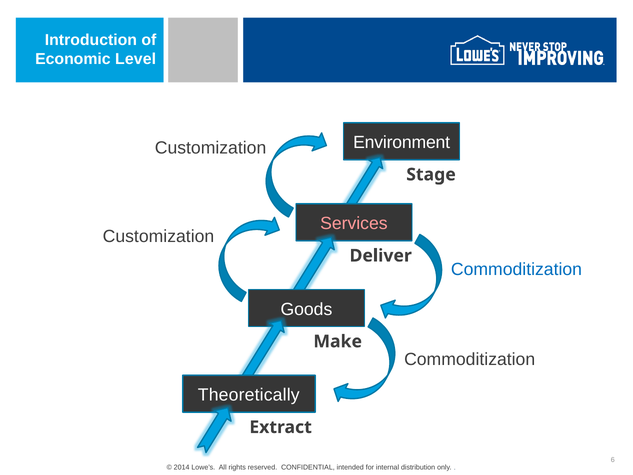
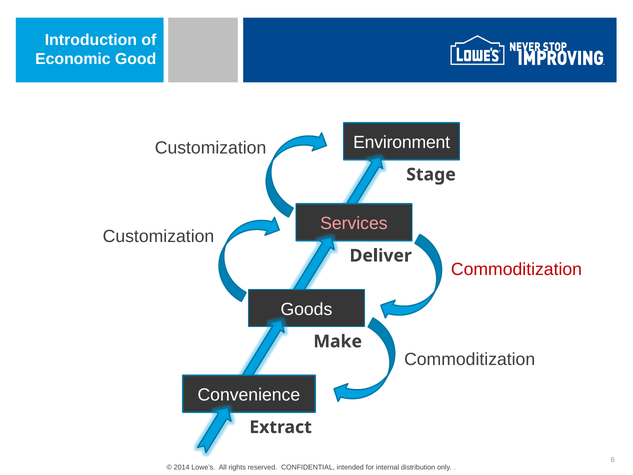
Level: Level -> Good
Commoditization at (516, 269) colour: blue -> red
Theoretically: Theoretically -> Convenience
